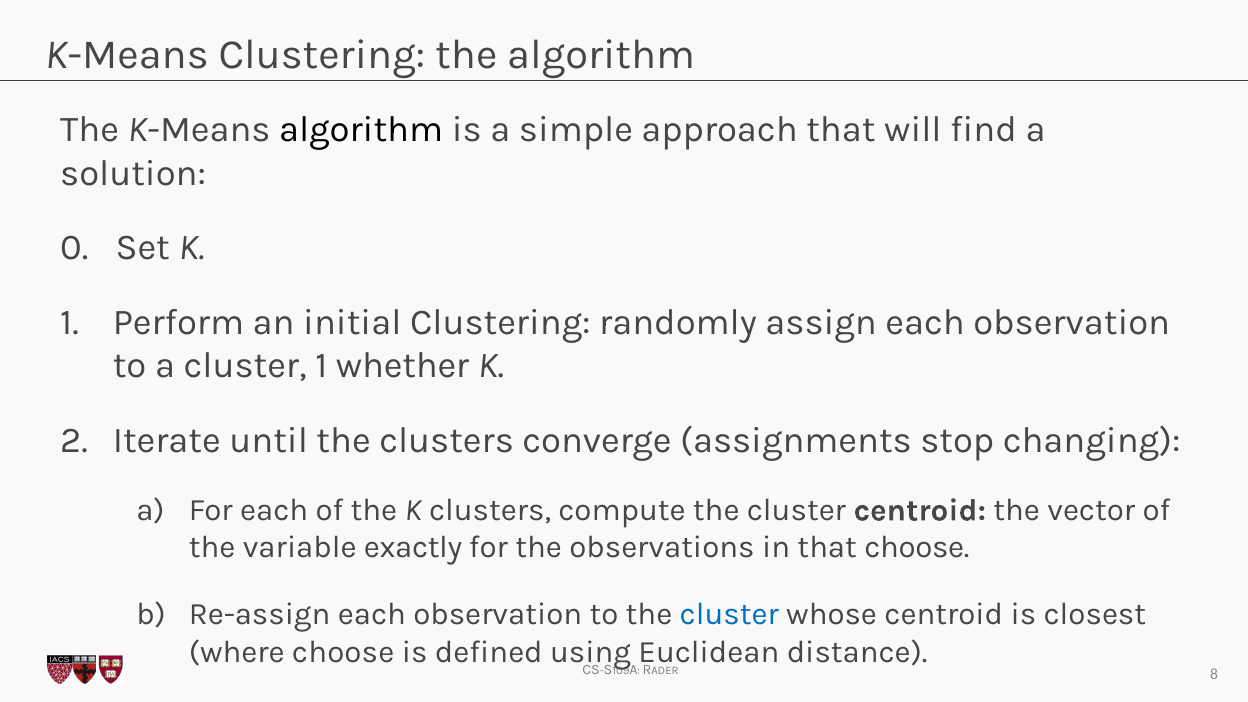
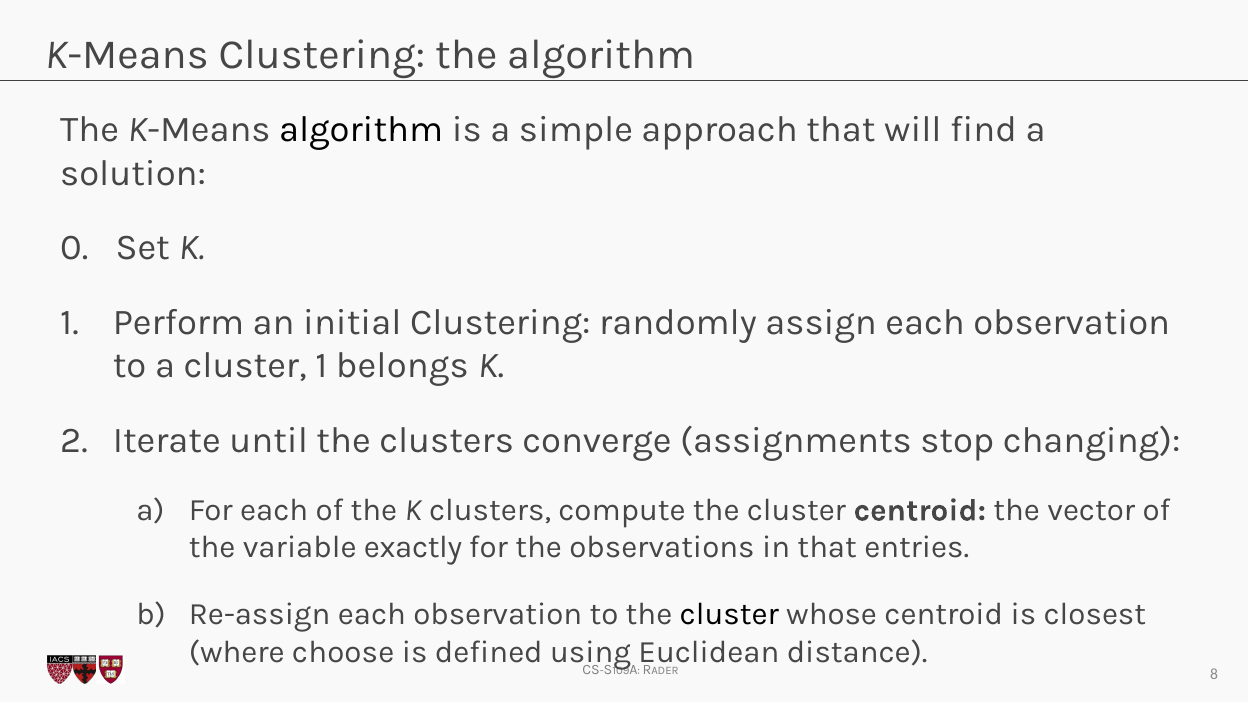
whether: whether -> belongs
that choose: choose -> entries
cluster at (729, 615) colour: blue -> black
